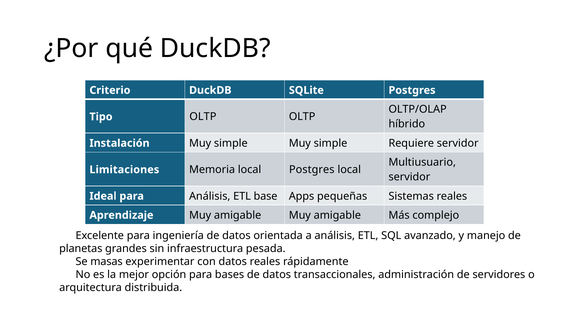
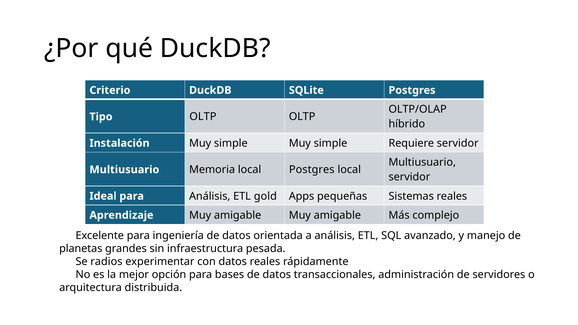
Limitaciones at (124, 170): Limitaciones -> Multiusuario
base: base -> gold
masas: masas -> radios
